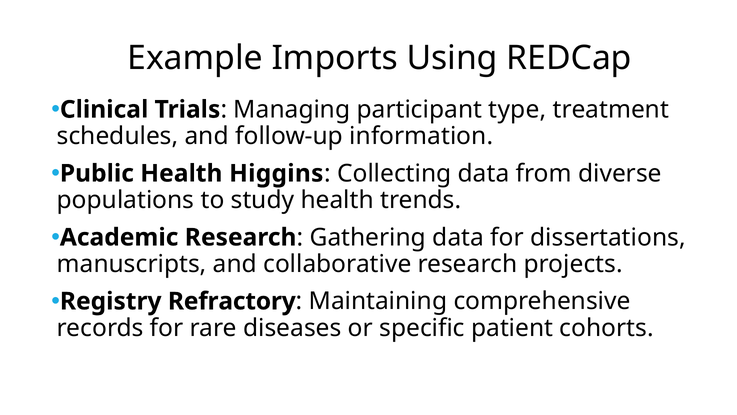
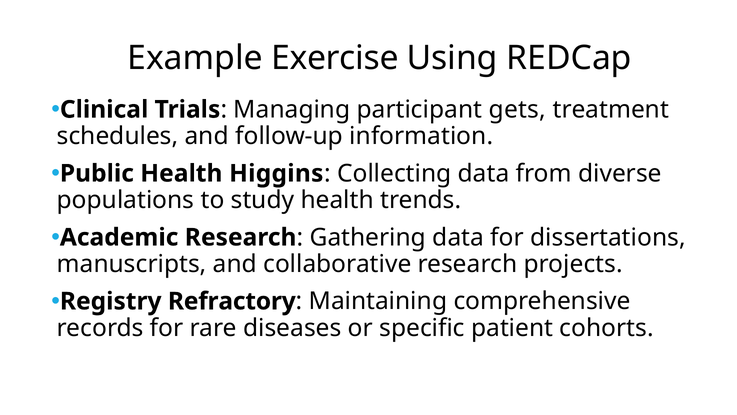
Imports: Imports -> Exercise
type: type -> gets
